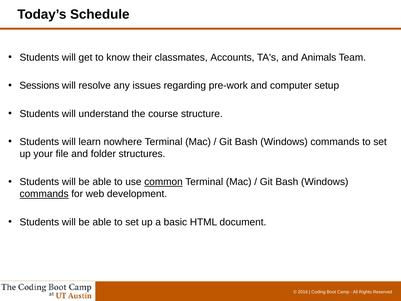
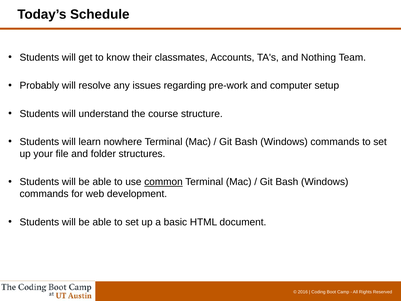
Animals: Animals -> Nothing
Sessions: Sessions -> Probably
commands at (44, 194) underline: present -> none
